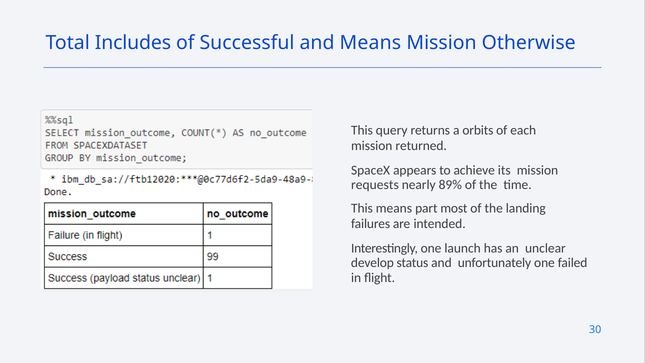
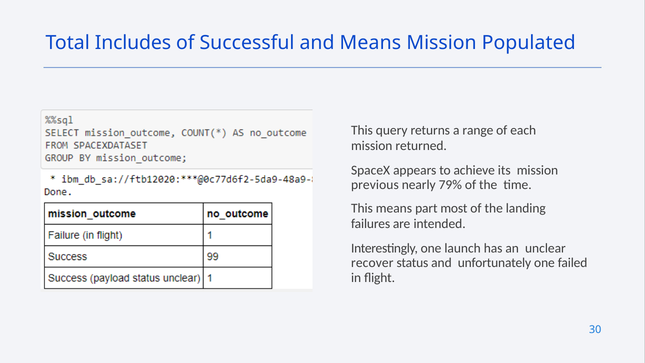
Otherwise: Otherwise -> Populated
orbits: orbits -> range
requests: requests -> previous
89%: 89% -> 79%
develop: develop -> recover
